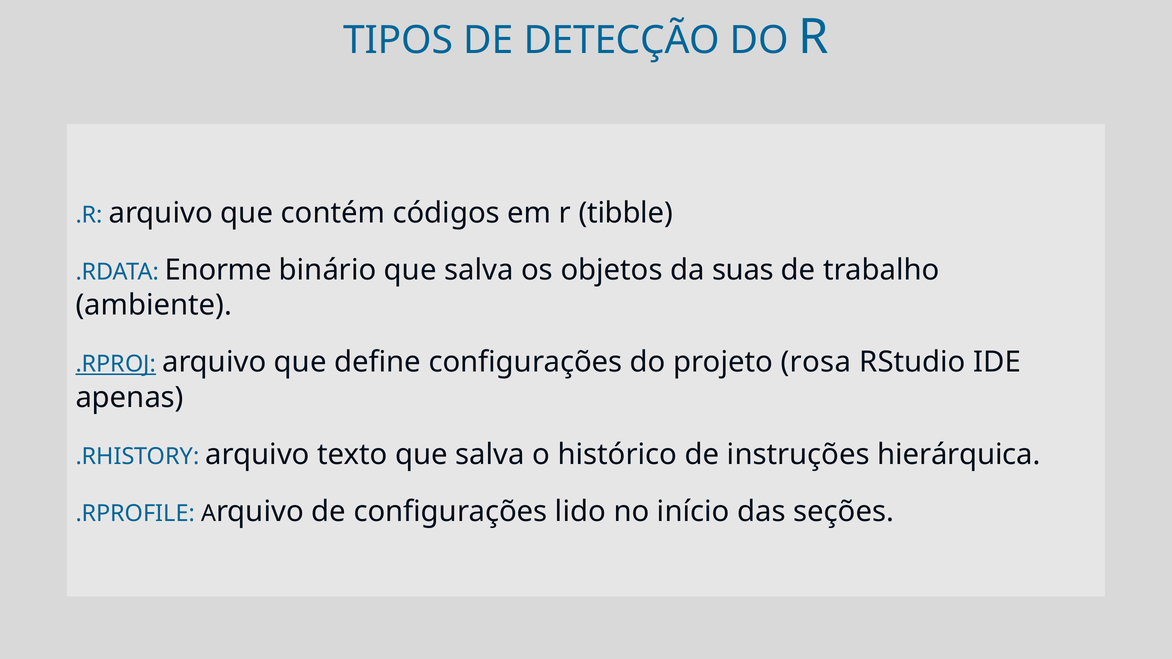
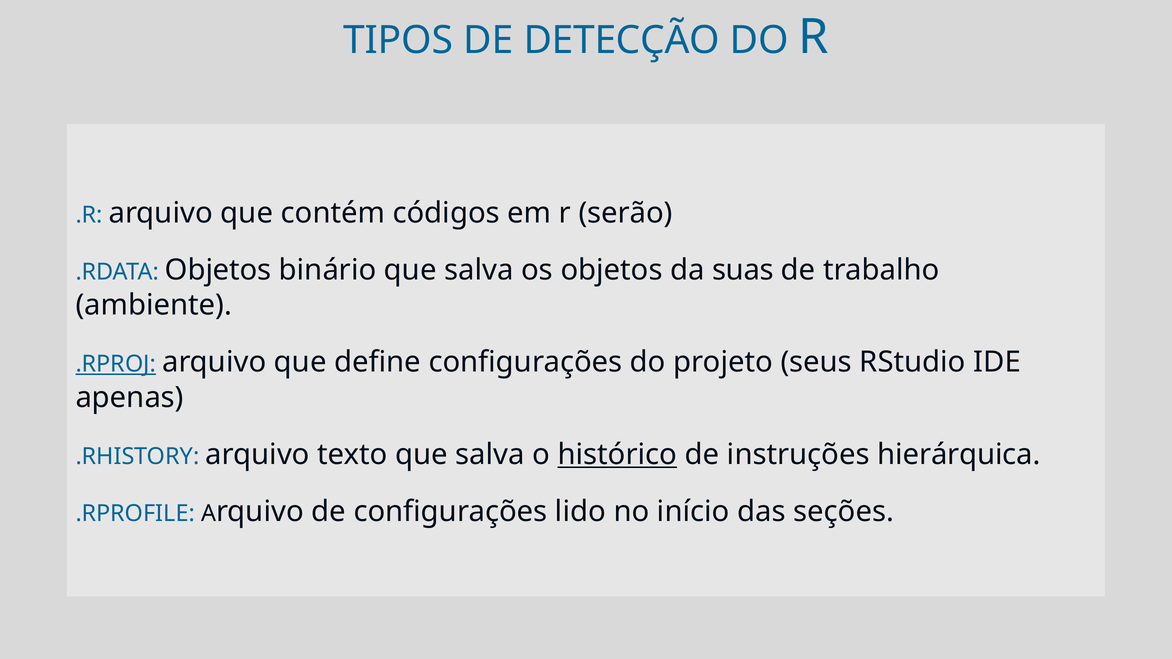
tibble: tibble -> serão
.RDATA Enorme: Enorme -> Objetos
rosa: rosa -> seus
histórico underline: none -> present
